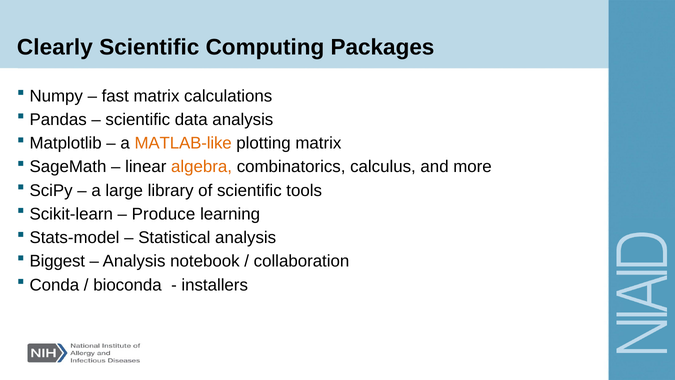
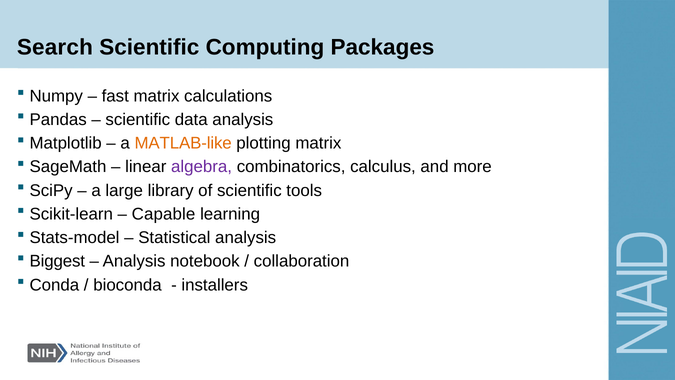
Clearly: Clearly -> Search
algebra colour: orange -> purple
Produce: Produce -> Capable
